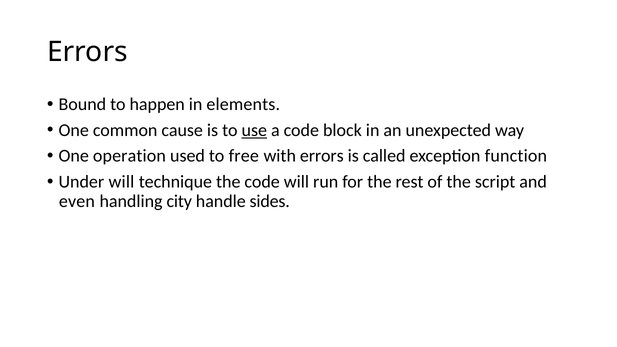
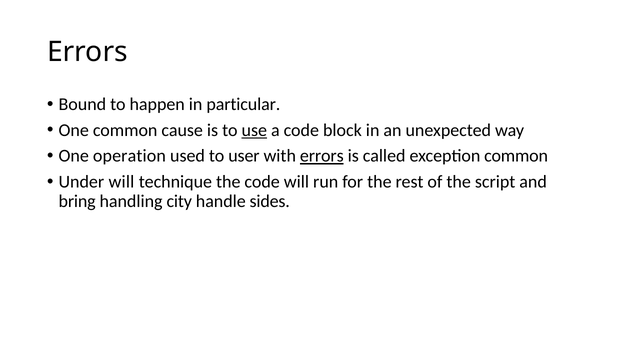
elements: elements -> particular
free: free -> user
errors at (322, 156) underline: none -> present
exception function: function -> common
even: even -> bring
